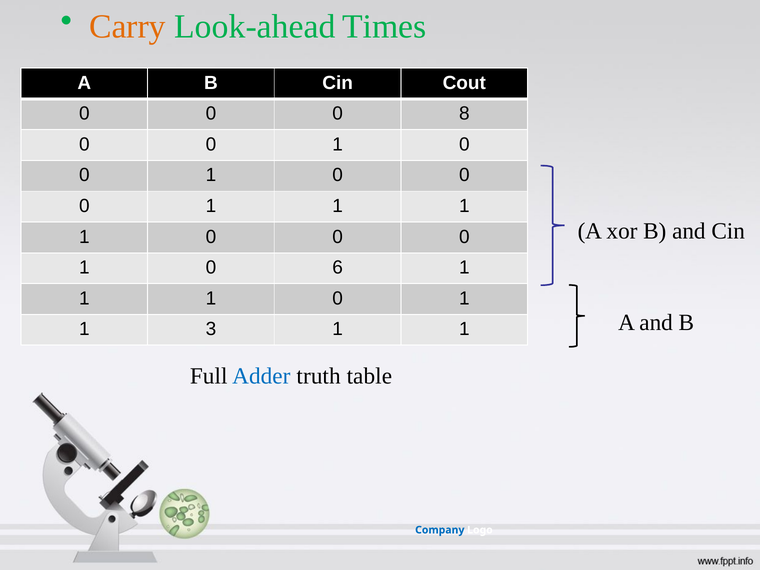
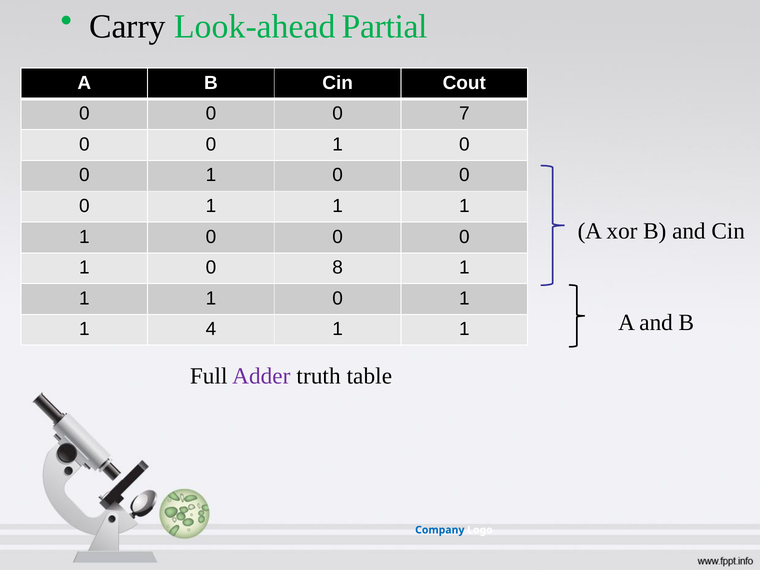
Carry colour: orange -> black
Times: Times -> Partial
8: 8 -> 7
6: 6 -> 8
3: 3 -> 4
Adder colour: blue -> purple
